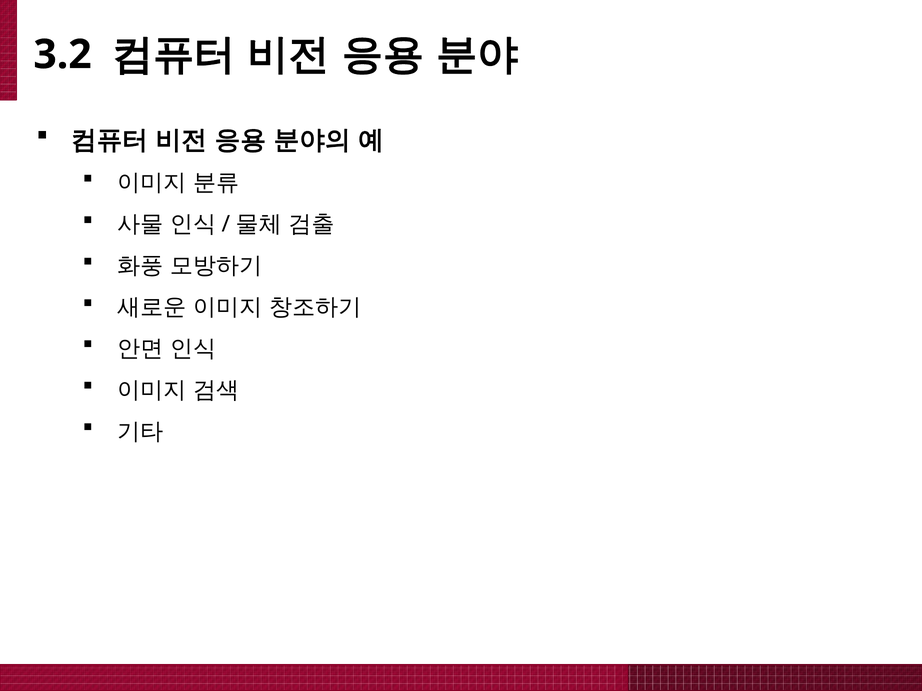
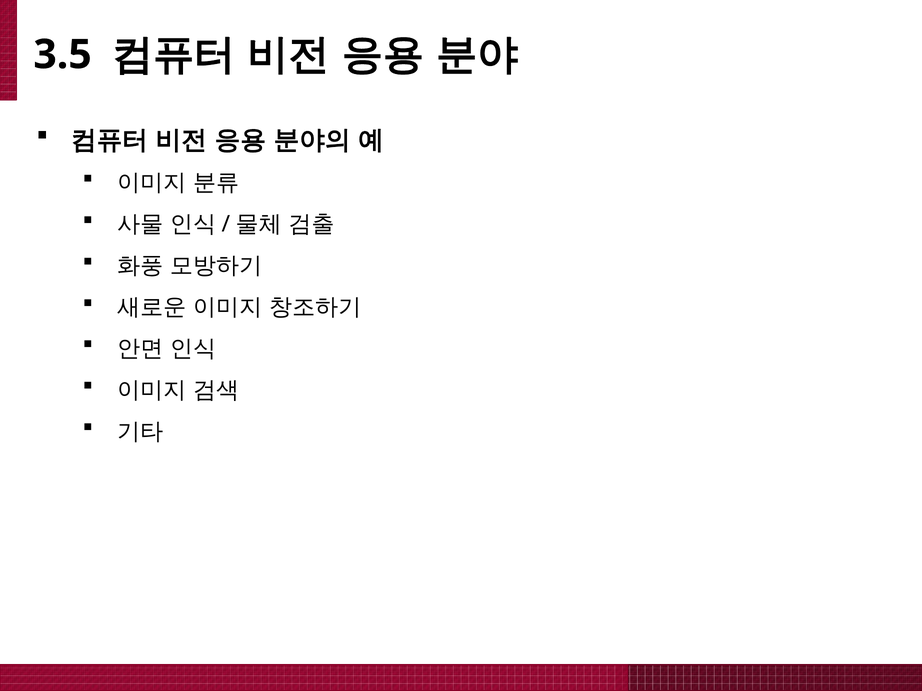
3.2: 3.2 -> 3.5
